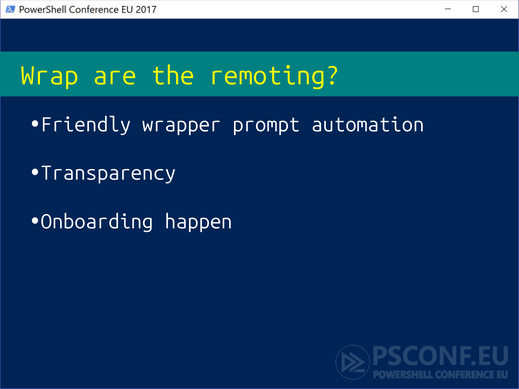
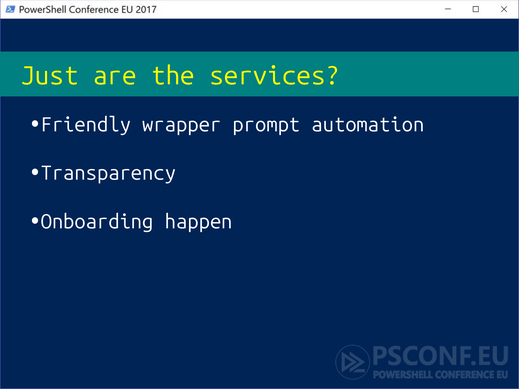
Wrap: Wrap -> Just
remoting: remoting -> services
